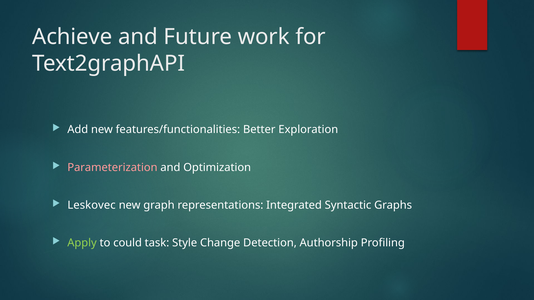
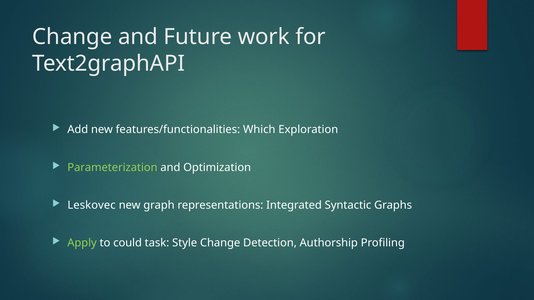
Achieve at (72, 37): Achieve -> Change
Better: Better -> Which
Parameterization colour: pink -> light green
